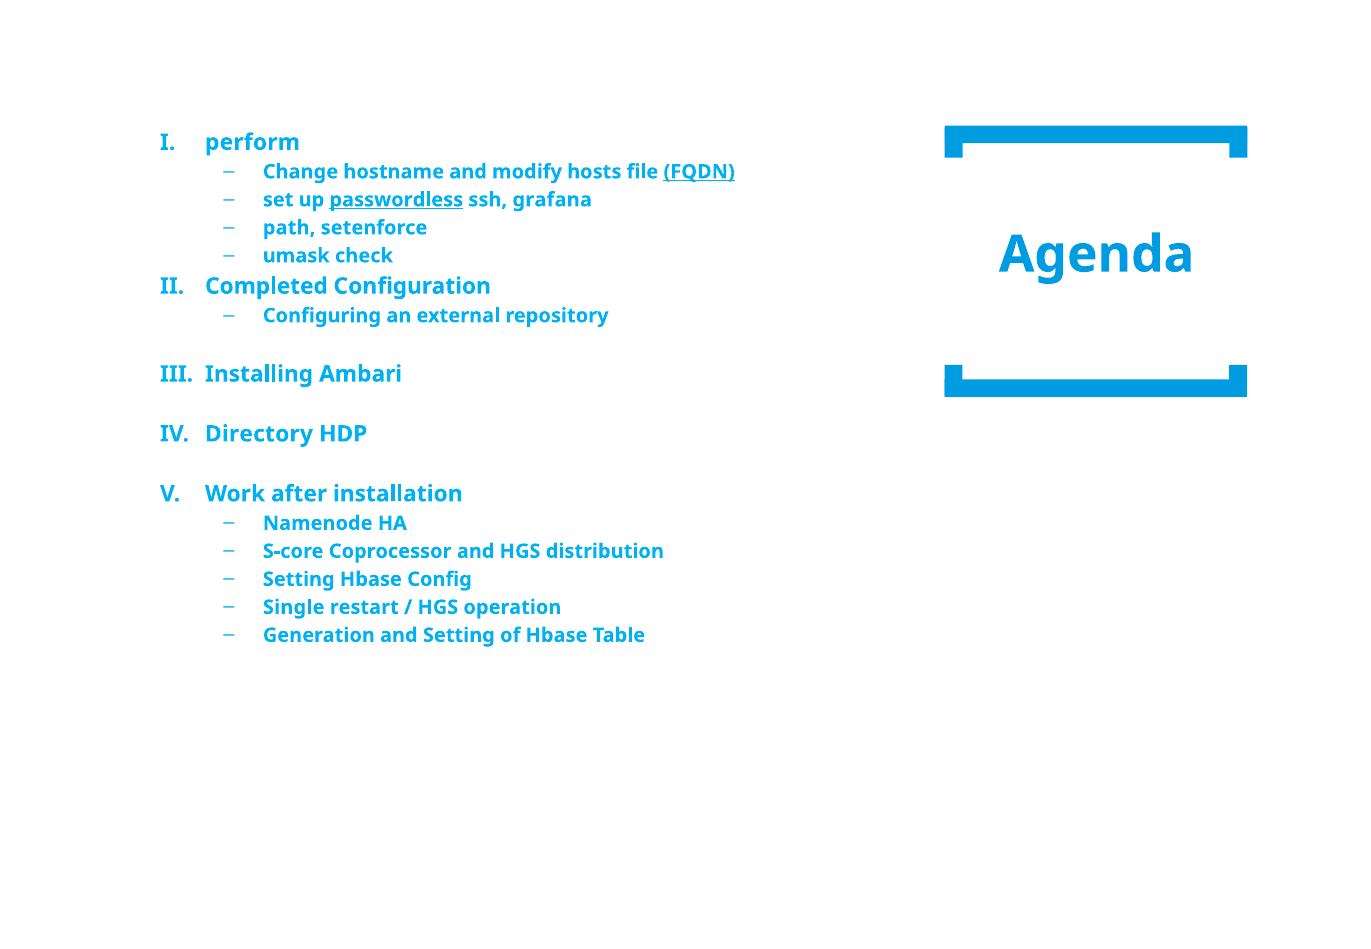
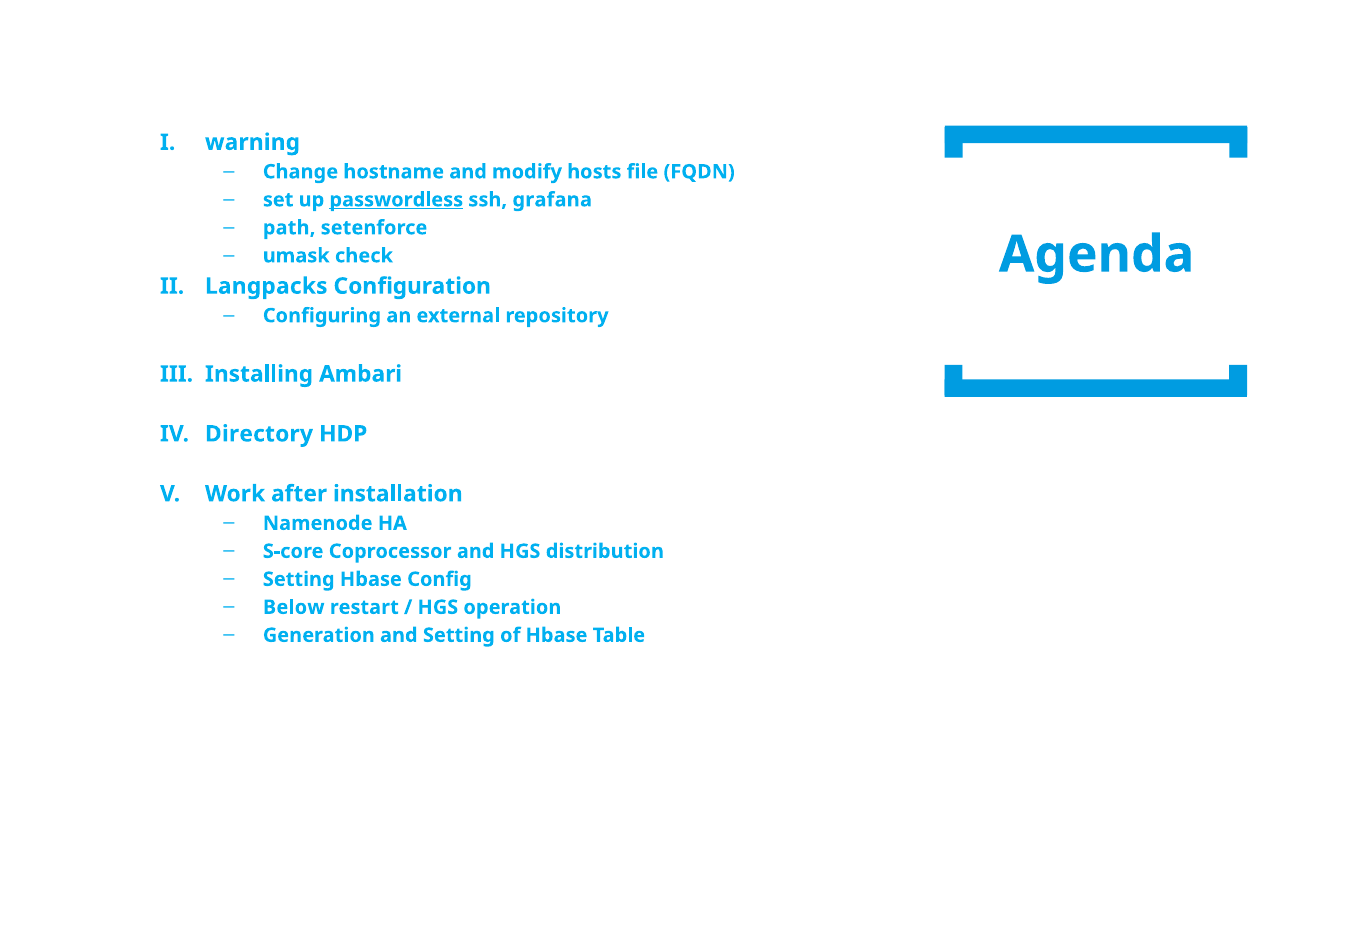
perform: perform -> warning
FQDN underline: present -> none
Completed: Completed -> Langpacks
Single: Single -> Below
